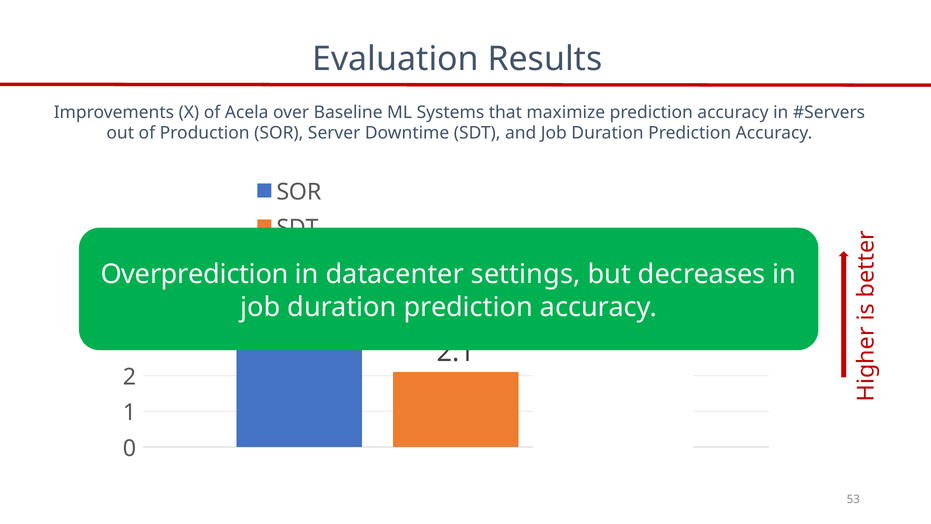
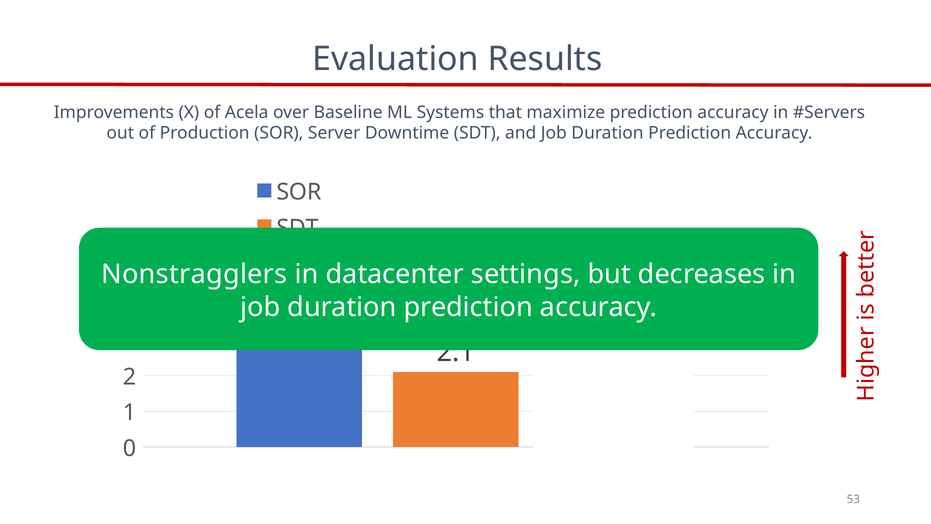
Overprediction: Overprediction -> Nonstragglers
